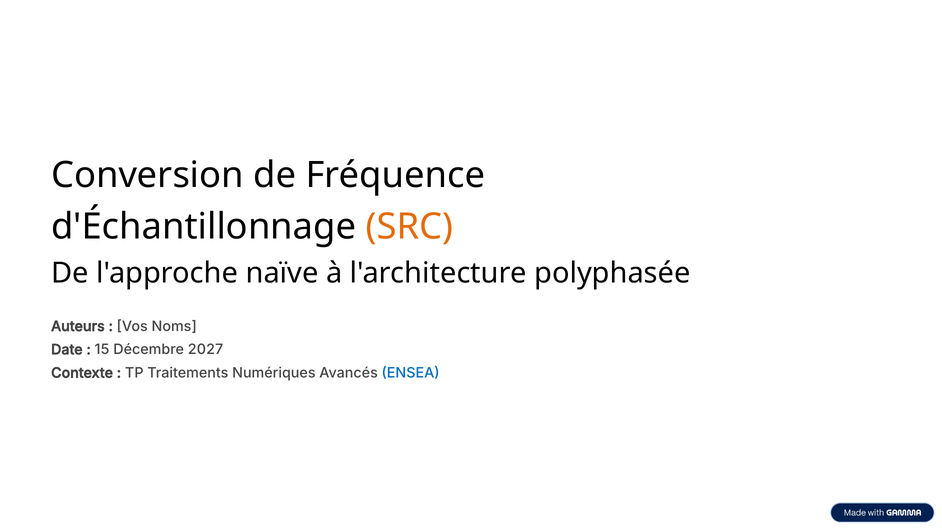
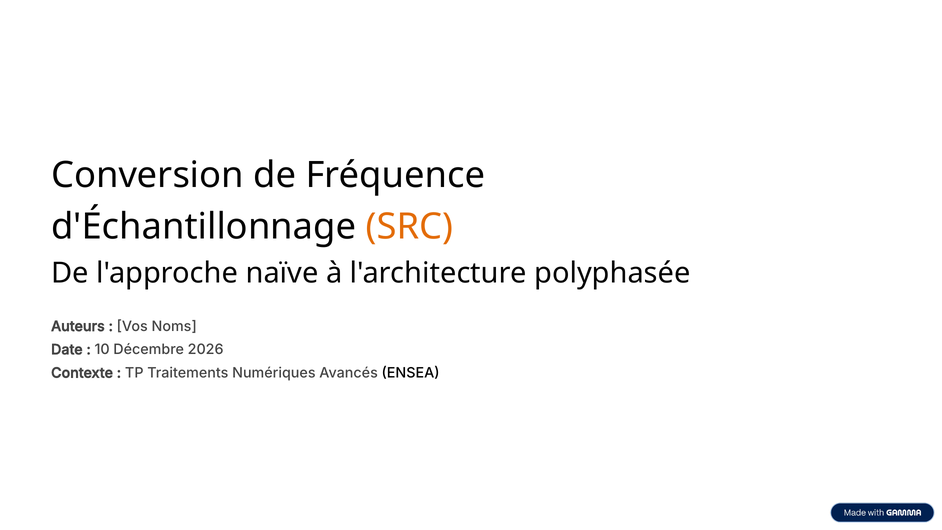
15: 15 -> 10
2027: 2027 -> 2026
ENSEA colour: blue -> black
